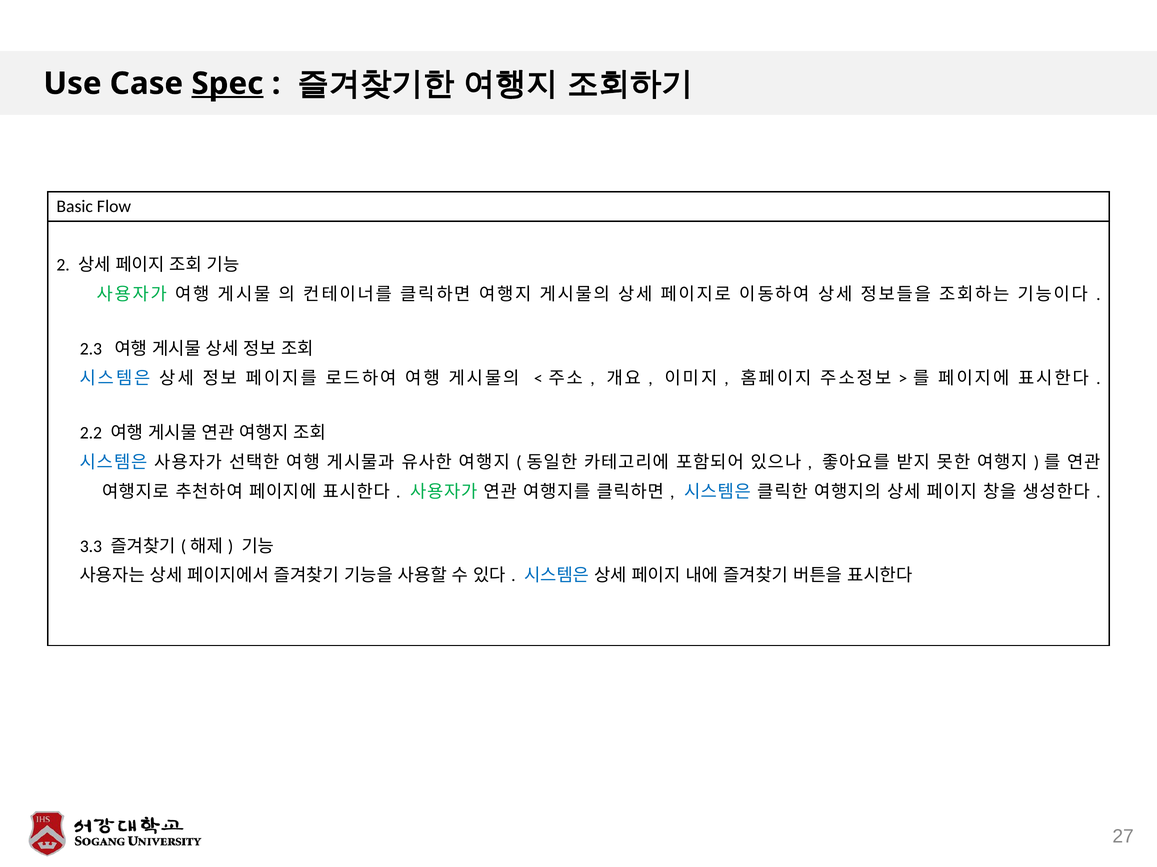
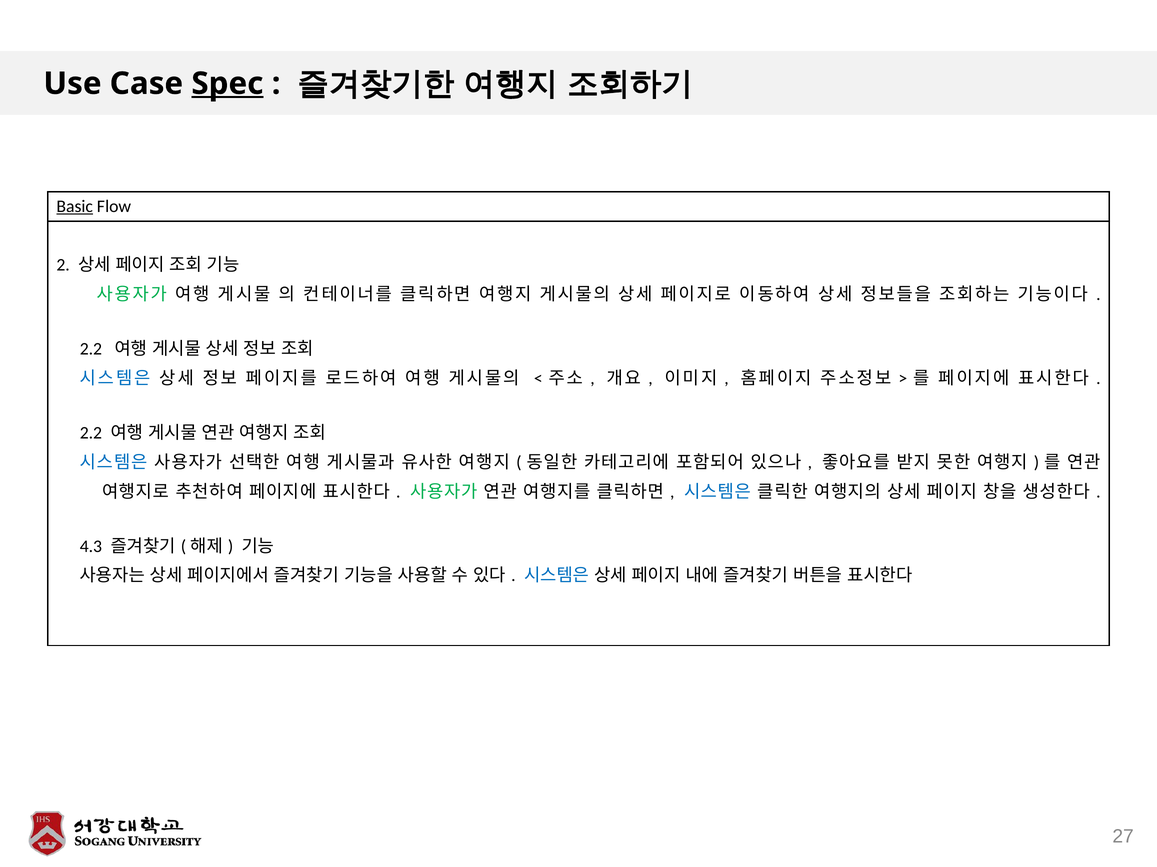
Basic underline: none -> present
2.3 at (91, 349): 2.3 -> 2.2
3.3: 3.3 -> 4.3
